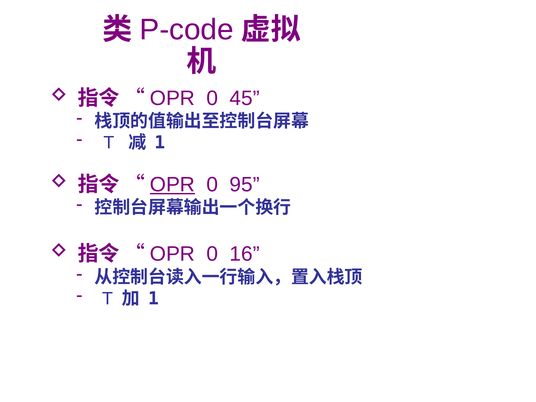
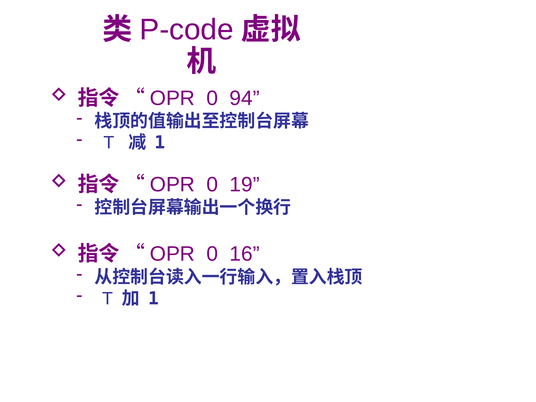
45: 45 -> 94
OPR at (172, 185) underline: present -> none
95: 95 -> 19
